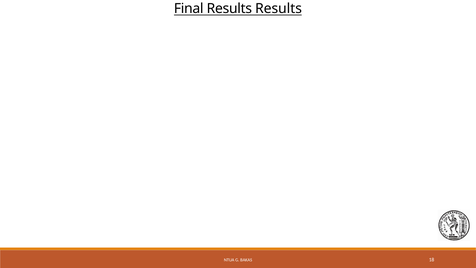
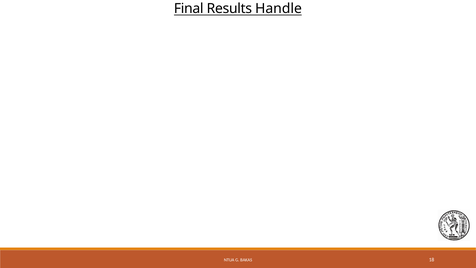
Results Results: Results -> Handle
